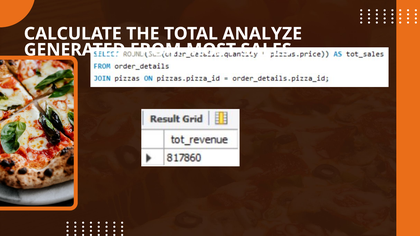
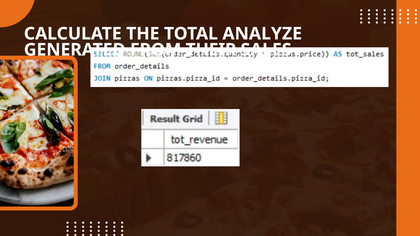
MOST: MOST -> THEIR
